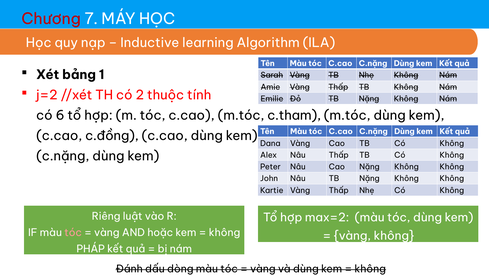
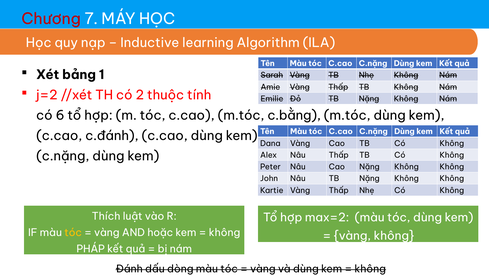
c.tham: c.tham -> c.bằng
c.đồng: c.đồng -> c.đánh
Riêng: Riêng -> Thích
tóc at (73, 233) colour: pink -> yellow
